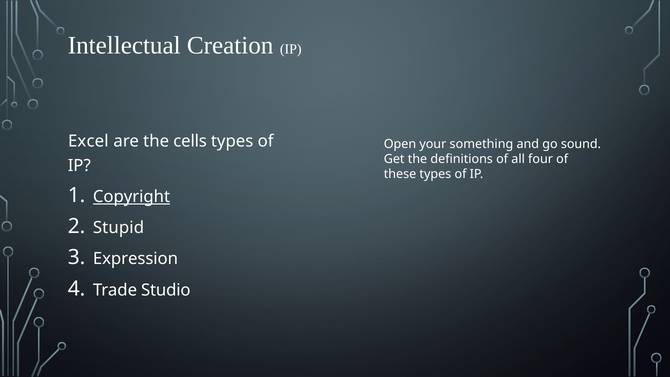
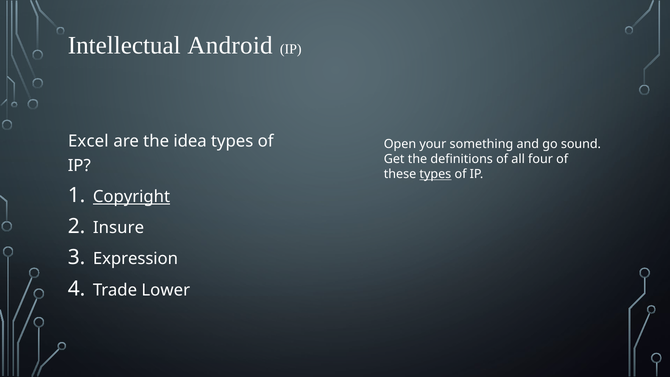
Creation: Creation -> Android
cells: cells -> idea
types at (435, 174) underline: none -> present
Stupid: Stupid -> Insure
Studio: Studio -> Lower
